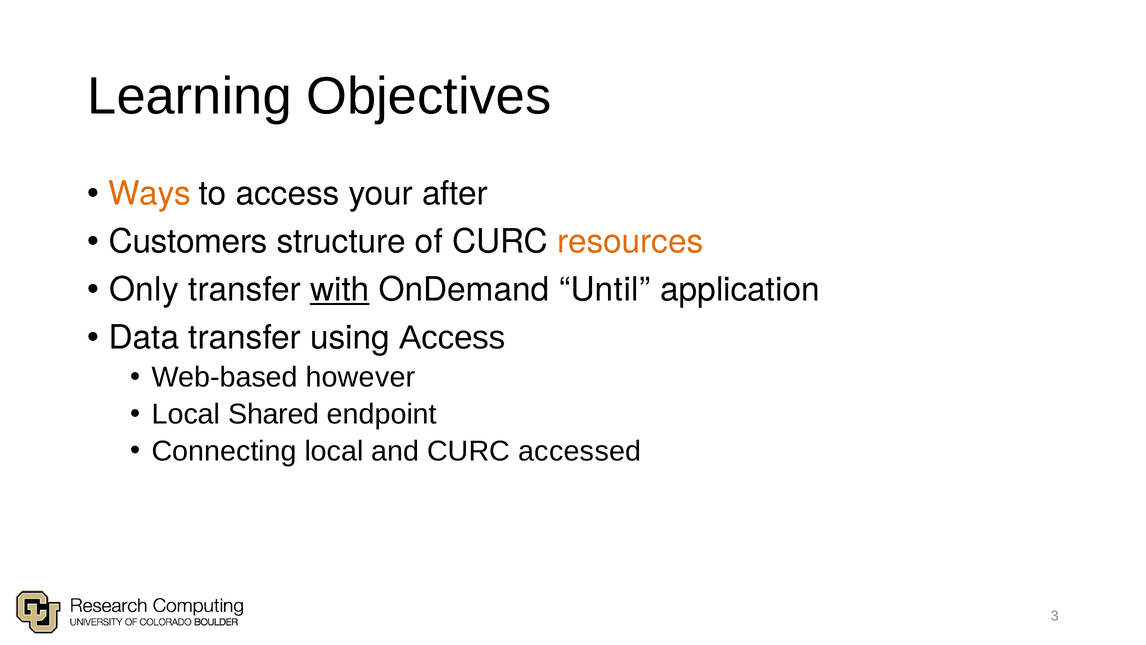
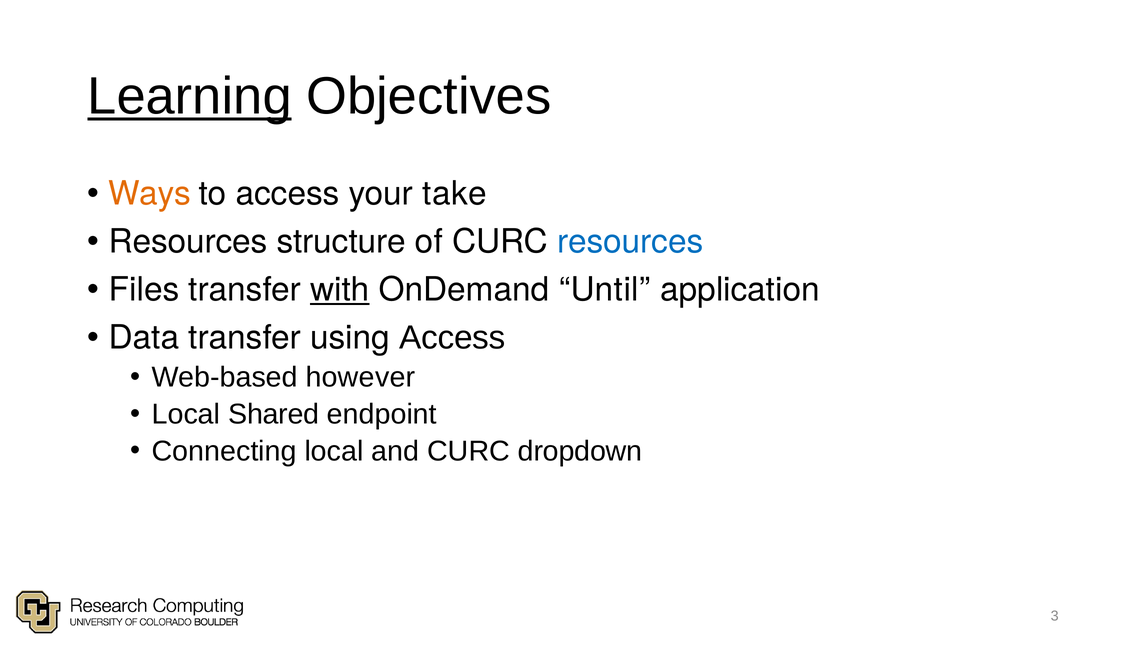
Learning underline: none -> present
after: after -> take
Customers at (188, 242): Customers -> Resources
resources at (630, 242) colour: orange -> blue
Only: Only -> Files
accessed: accessed -> dropdown
